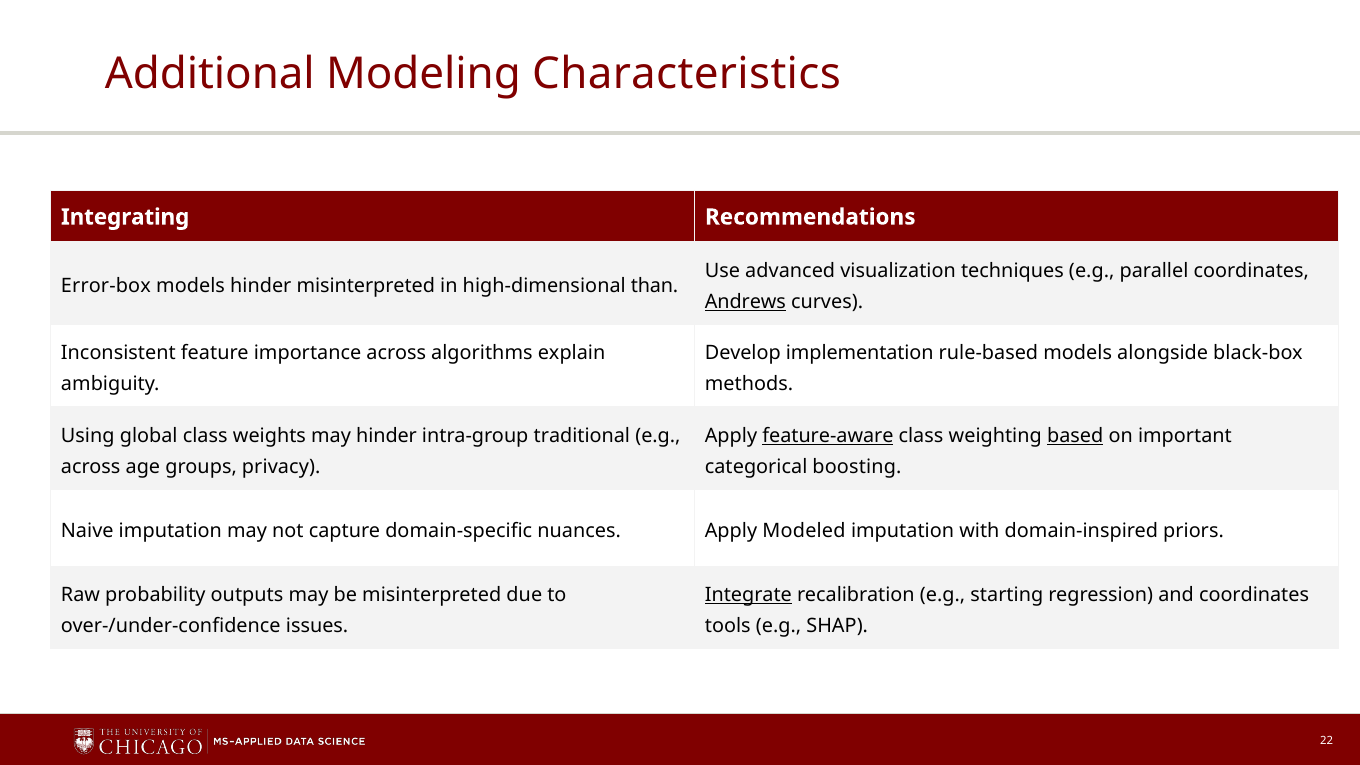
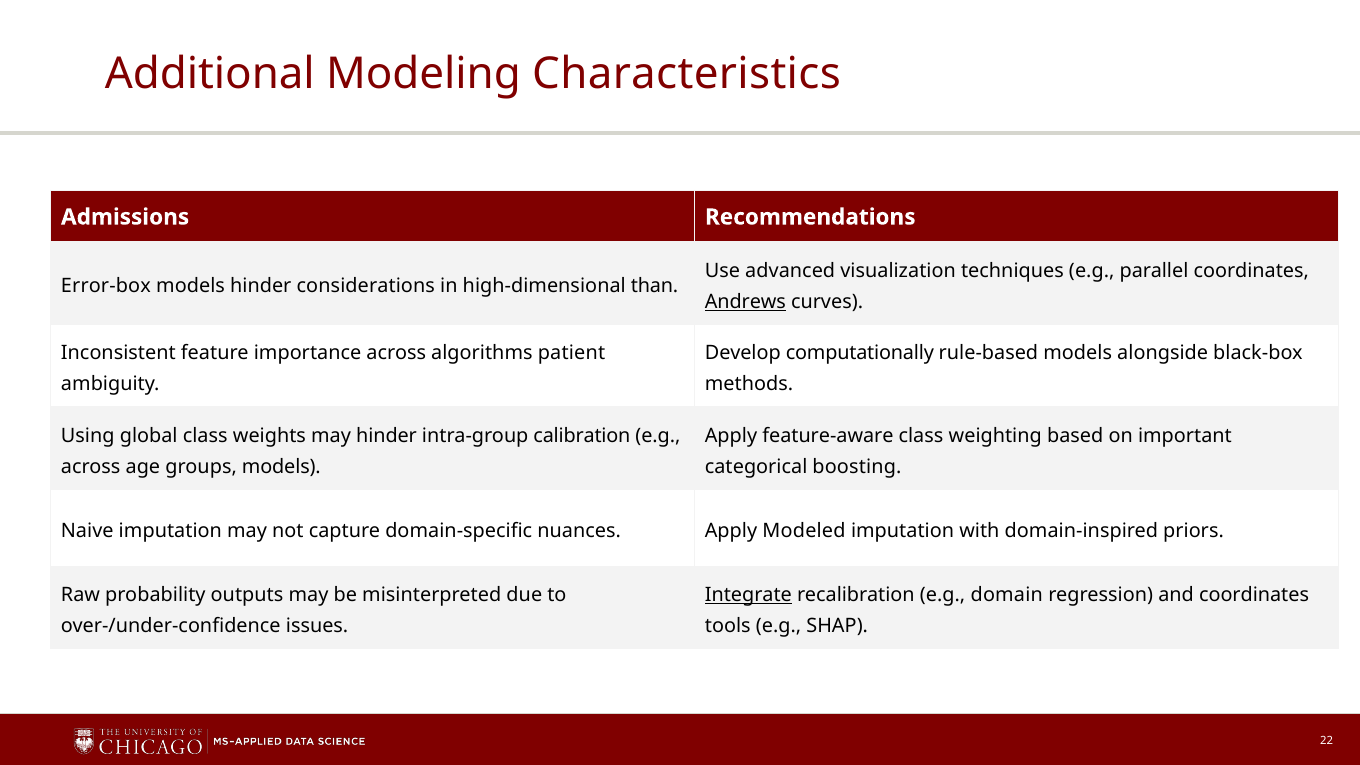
Integrating: Integrating -> Admissions
hinder misinterpreted: misinterpreted -> considerations
explain: explain -> patient
implementation: implementation -> computationally
traditional: traditional -> calibration
feature-aware underline: present -> none
based underline: present -> none
groups privacy: privacy -> models
starting: starting -> domain
